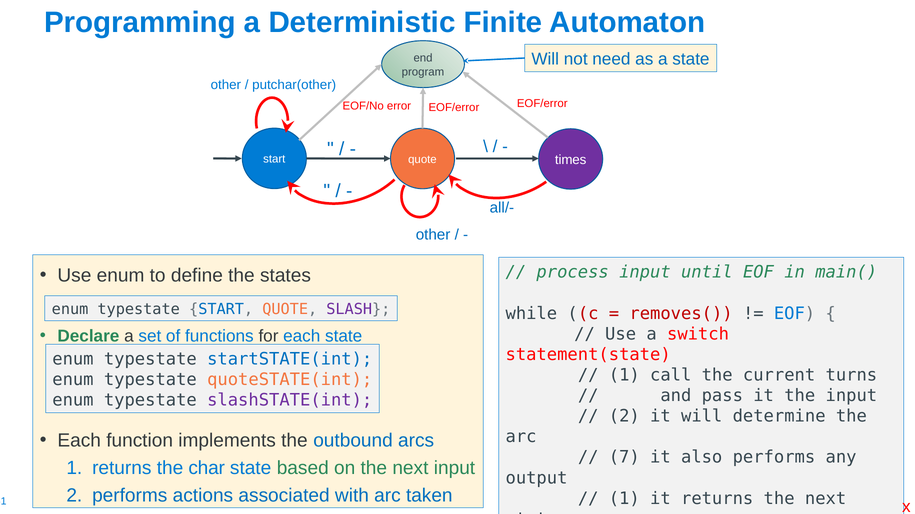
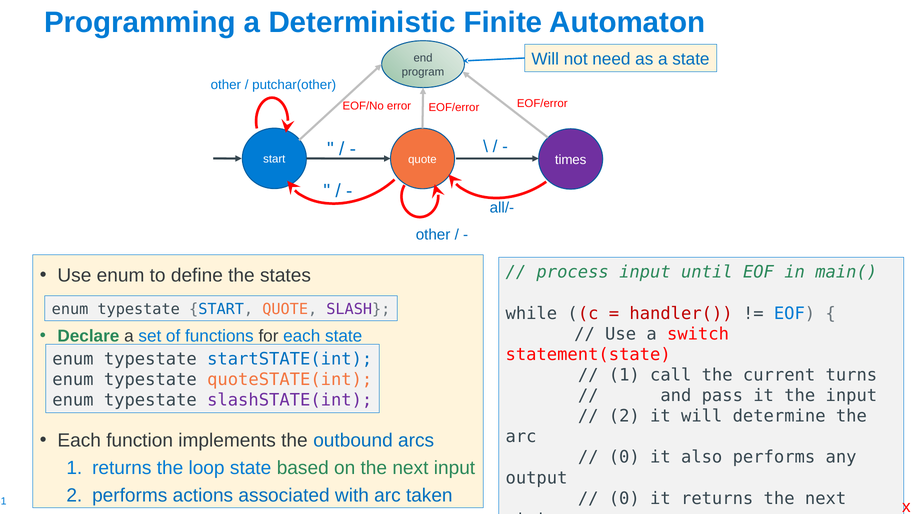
removes(: removes( -> handler(
7 at (624, 458): 7 -> 0
char: char -> loop
1 at (624, 499): 1 -> 0
